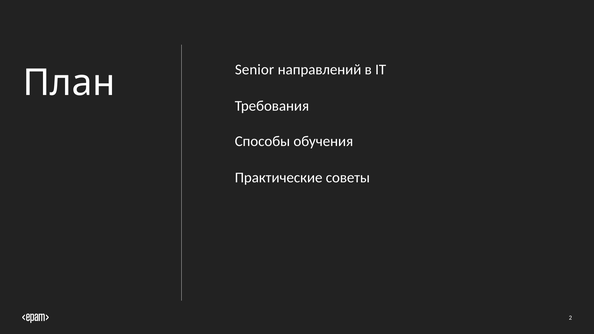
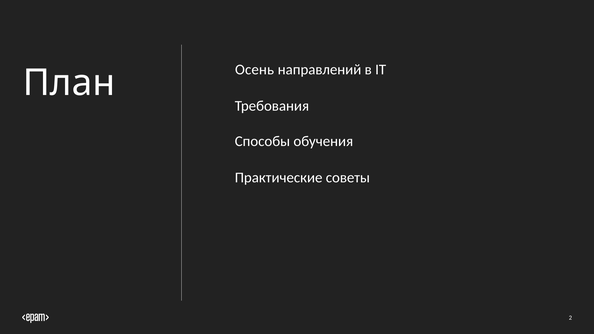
Senior: Senior -> Осень
